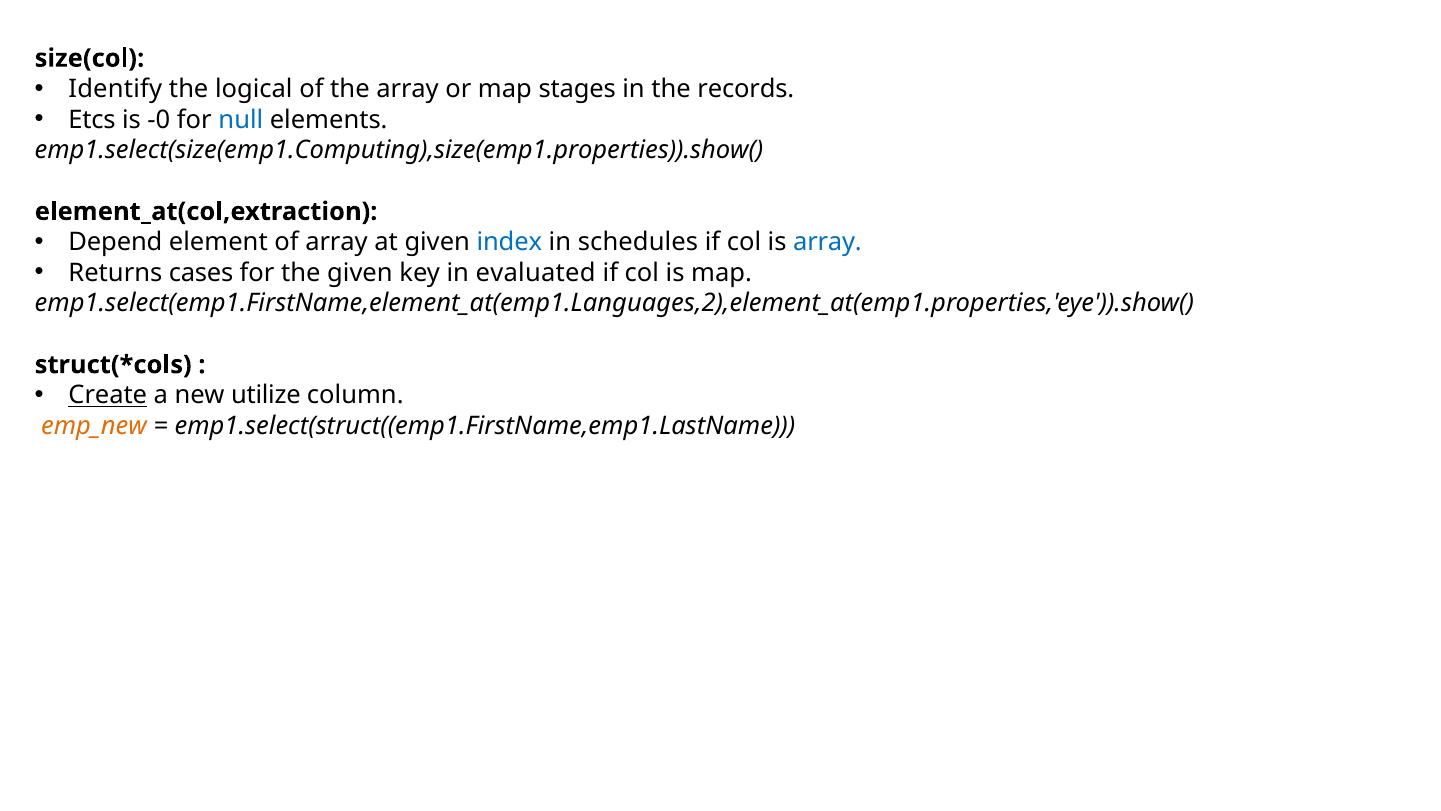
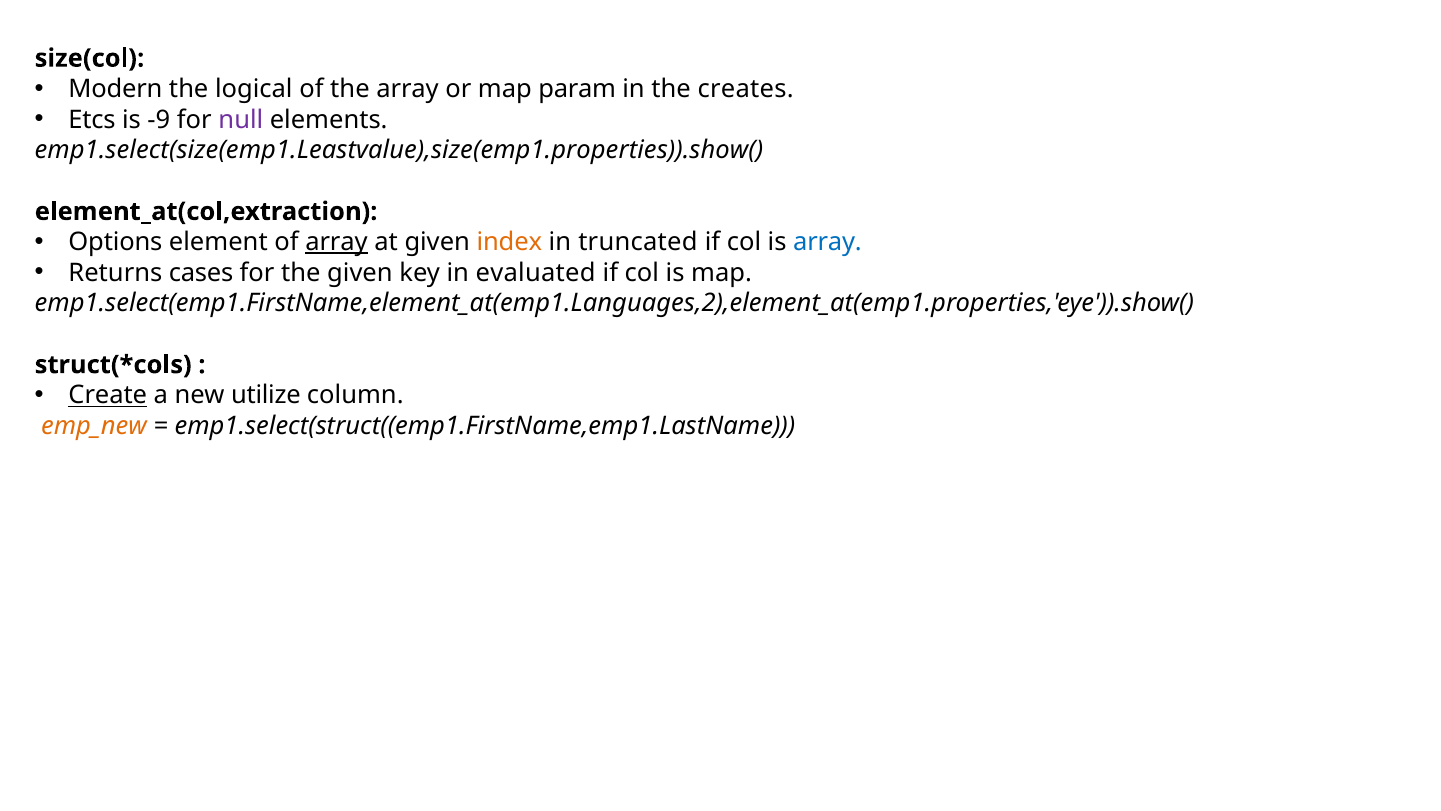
Identify: Identify -> Modern
stages: stages -> param
records: records -> creates
-0: -0 -> -9
null colour: blue -> purple
emp1.select(size(emp1.Computing),size(emp1.properties)).show(: emp1.select(size(emp1.Computing),size(emp1.properties)).show( -> emp1.select(size(emp1.Leastvalue),size(emp1.properties)).show(
Depend: Depend -> Options
array at (336, 242) underline: none -> present
index colour: blue -> orange
schedules: schedules -> truncated
